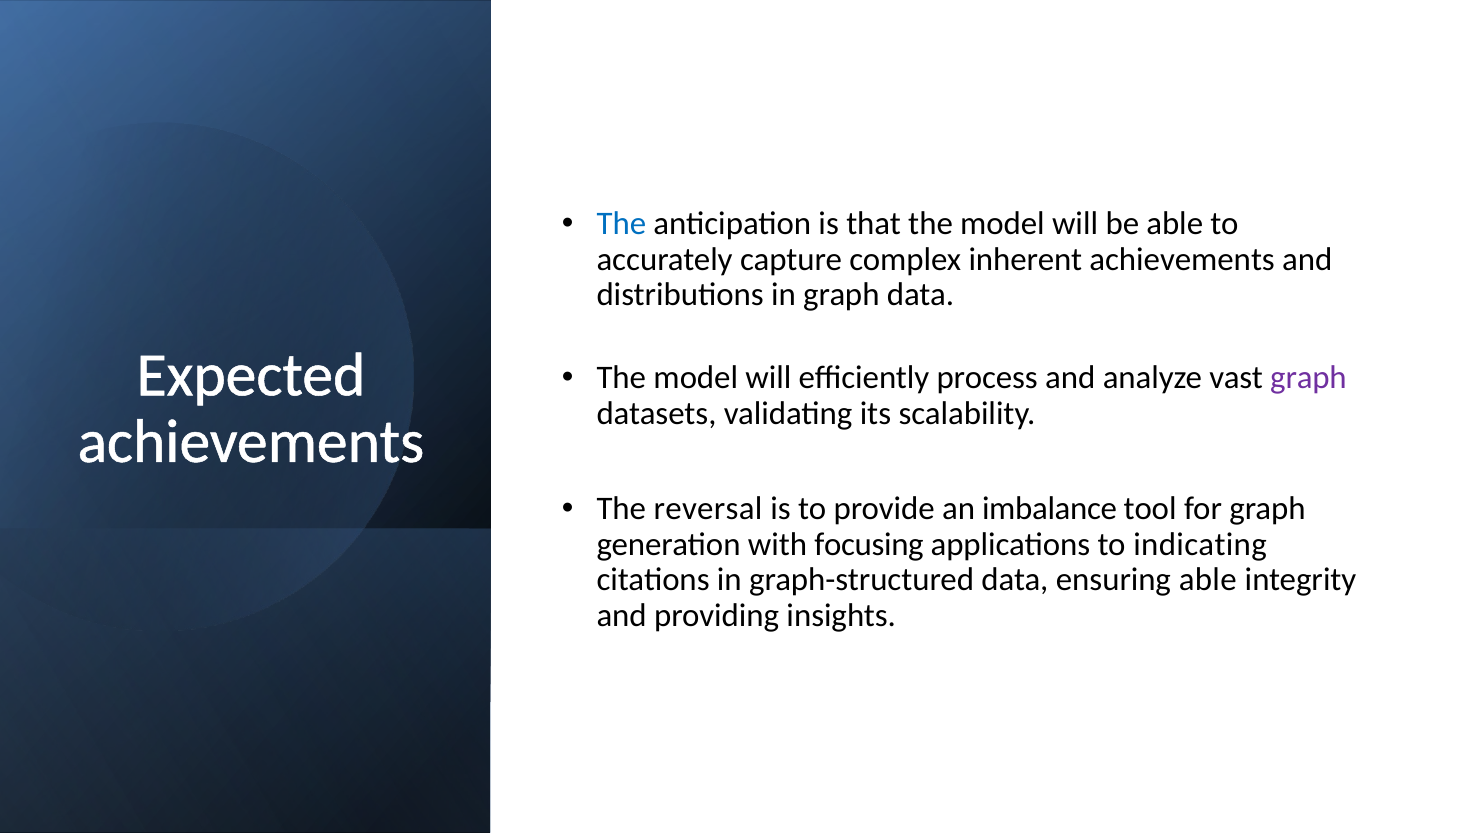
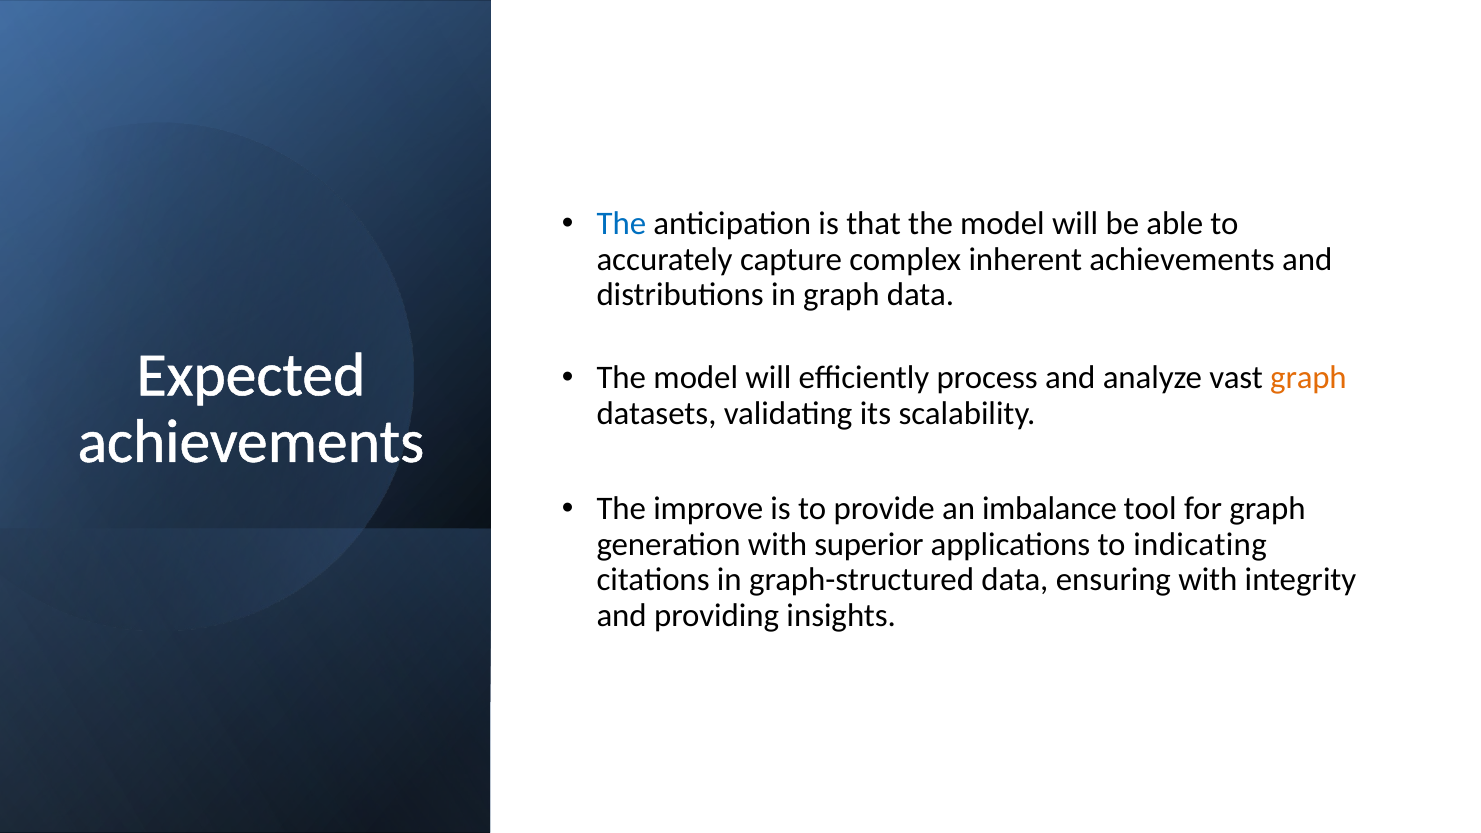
graph at (1308, 378) colour: purple -> orange
reversal: reversal -> improve
focusing: focusing -> superior
ensuring able: able -> with
